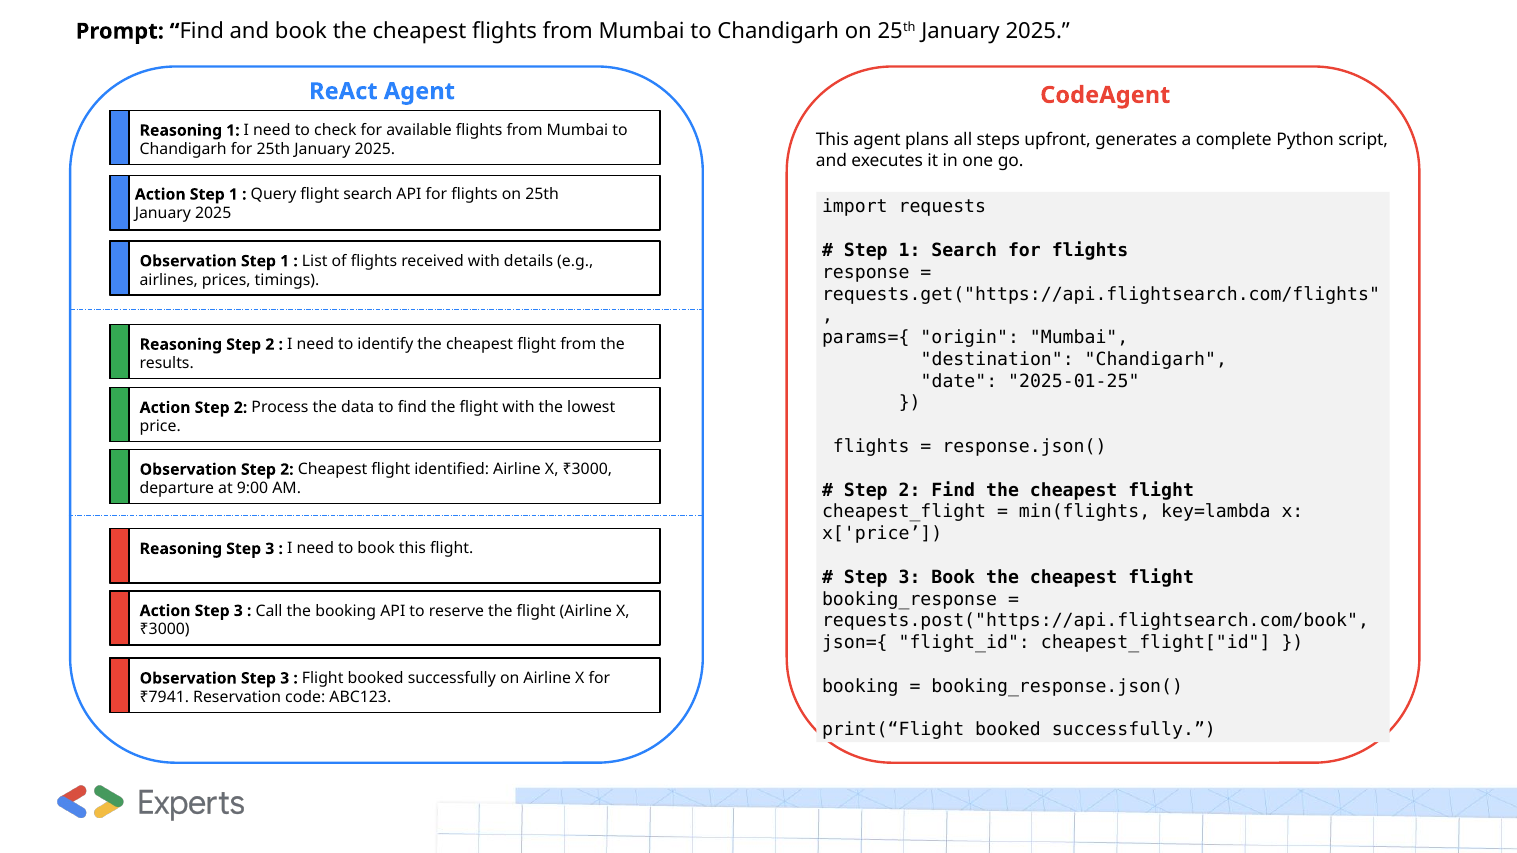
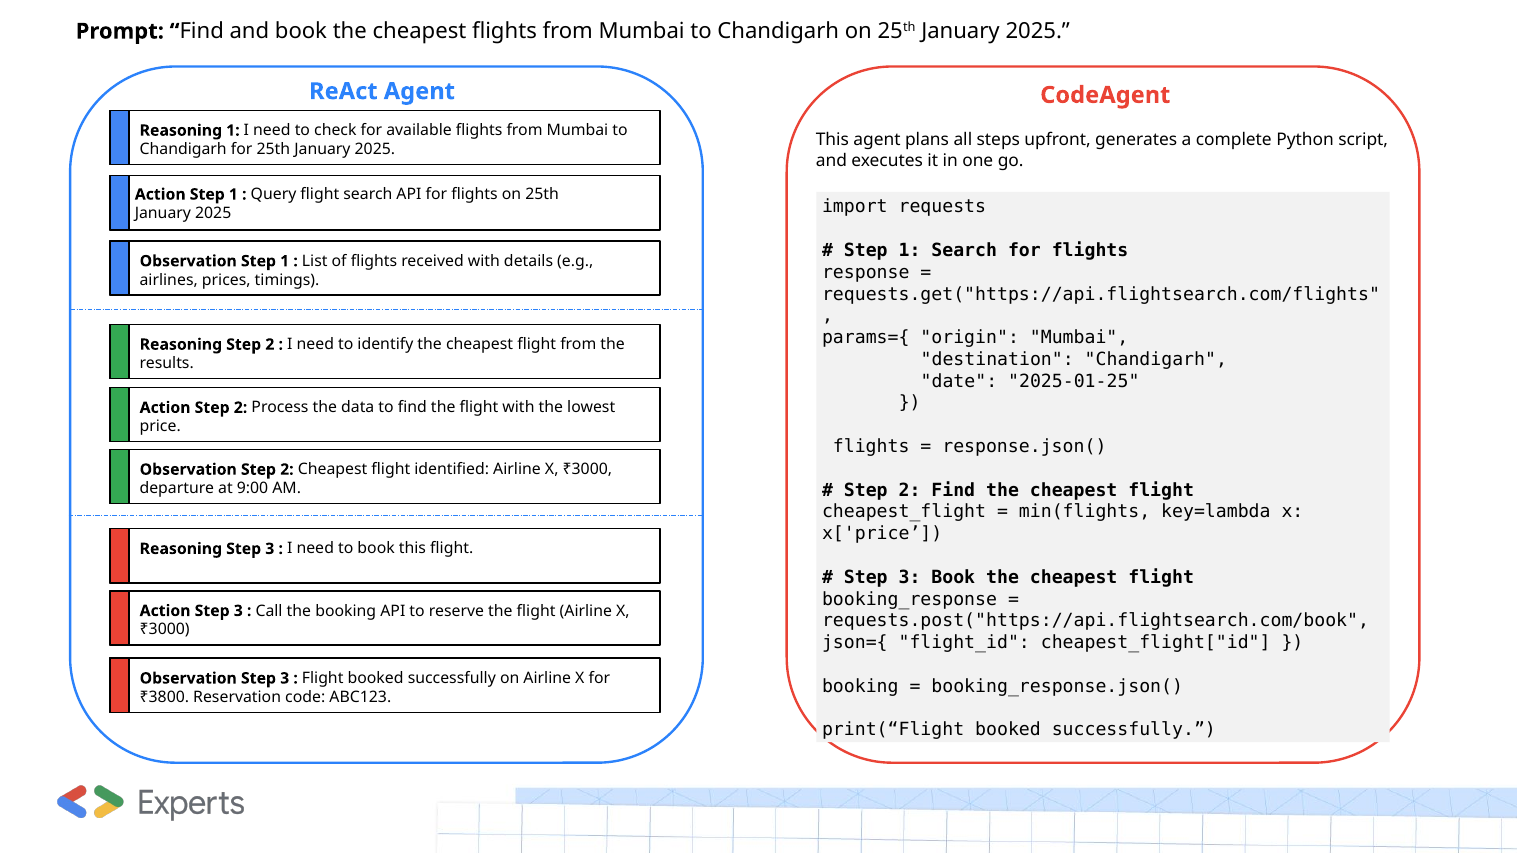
₹7941: ₹7941 -> ₹3800
